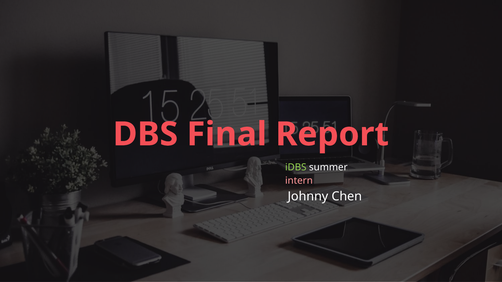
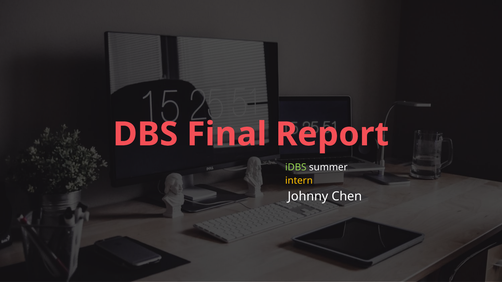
intern colour: pink -> yellow
